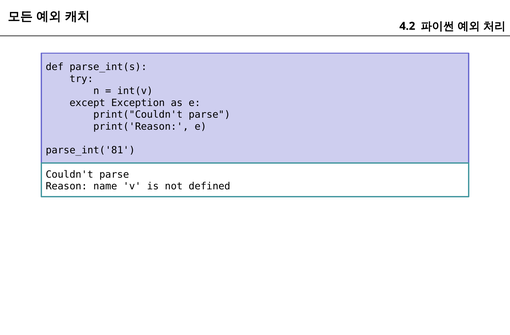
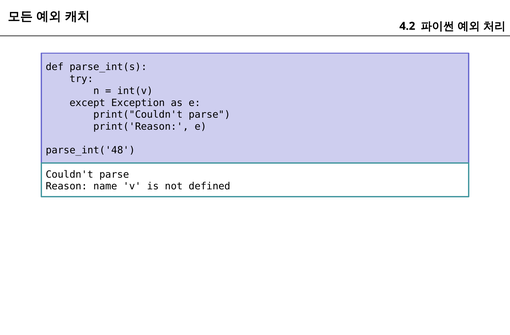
parse_int('81: parse_int('81 -> parse_int('48
